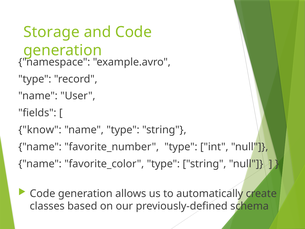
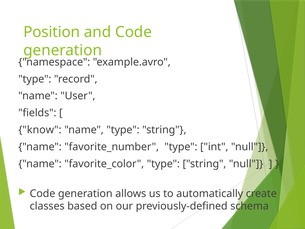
Storage: Storage -> Position
